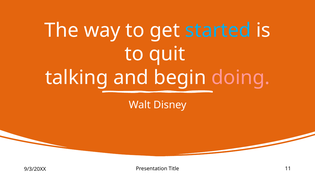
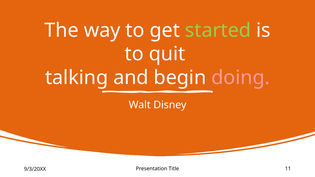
started colour: light blue -> light green
